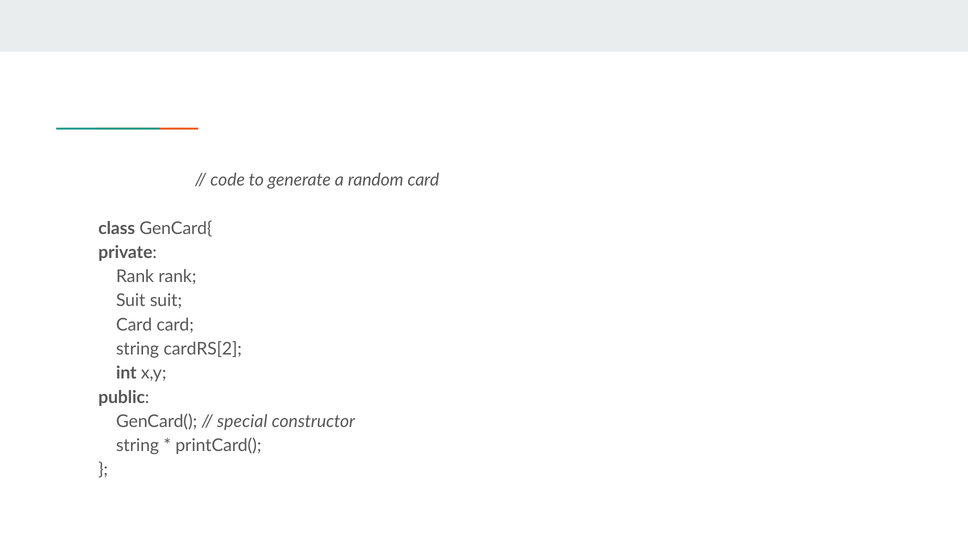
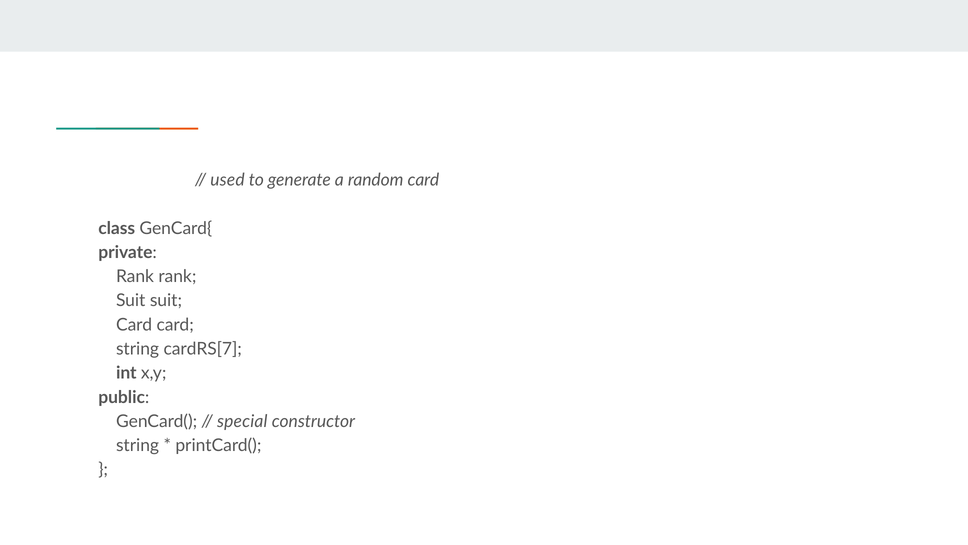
code: code -> used
cardRS[2: cardRS[2 -> cardRS[7
